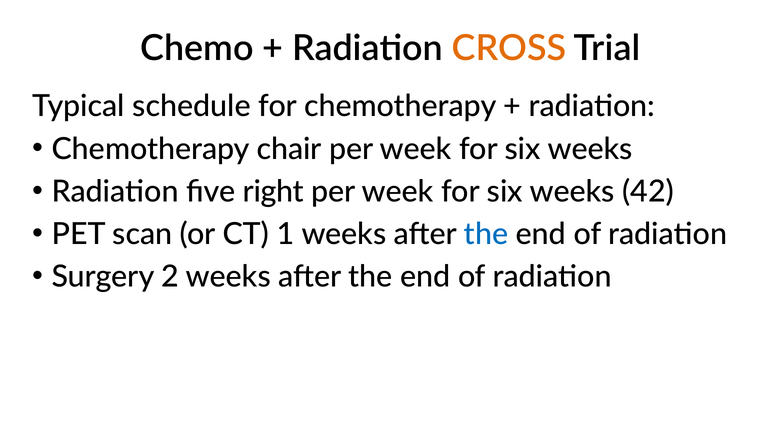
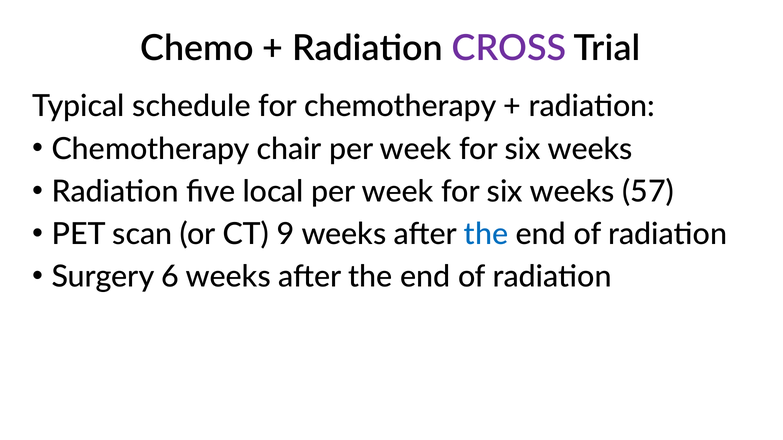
CROSS colour: orange -> purple
right: right -> local
42: 42 -> 57
1: 1 -> 9
2: 2 -> 6
